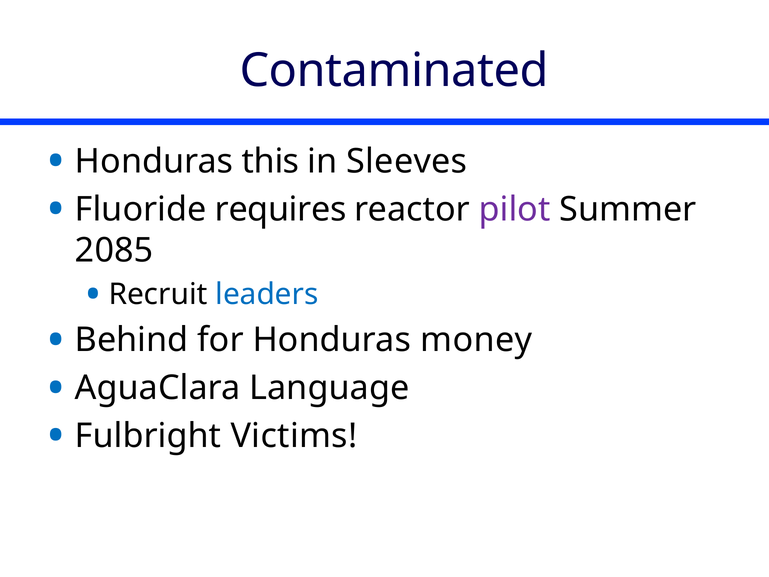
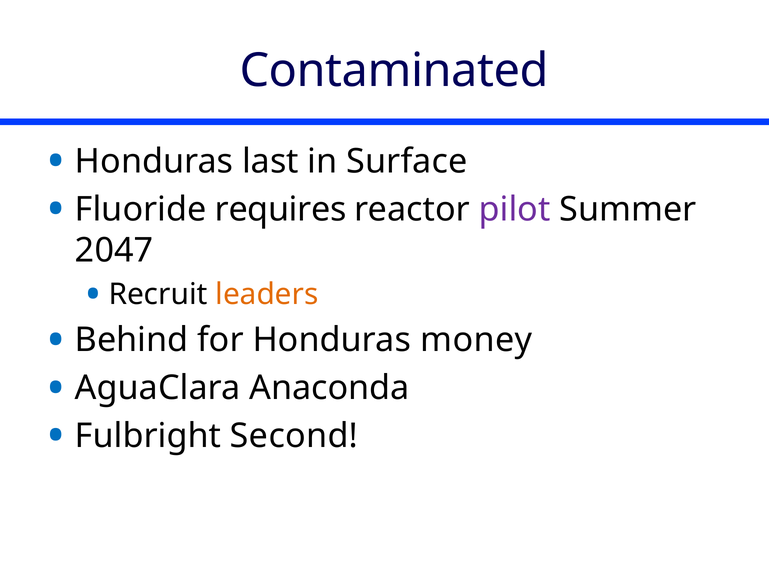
this: this -> last
Sleeves: Sleeves -> Surface
2085: 2085 -> 2047
leaders colour: blue -> orange
Language: Language -> Anaconda
Victims: Victims -> Second
